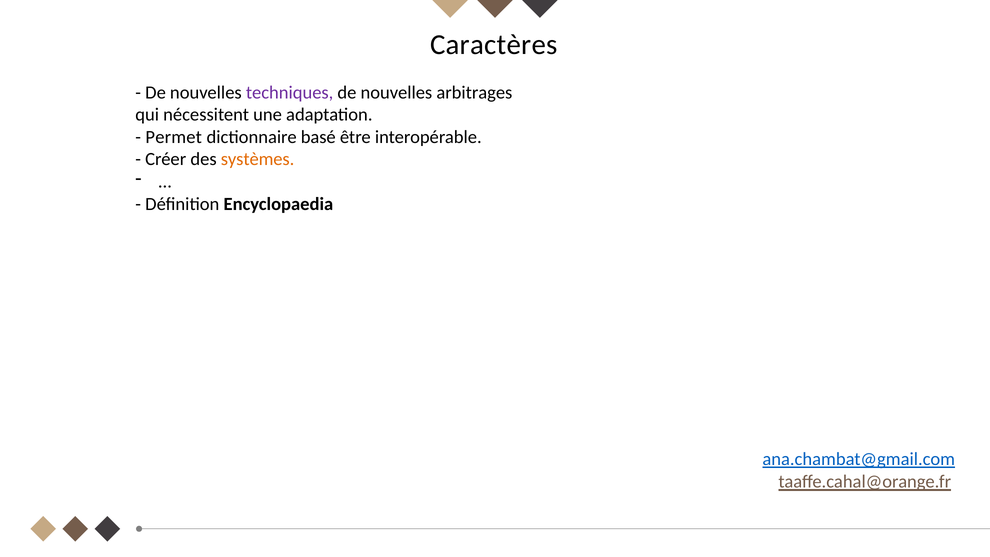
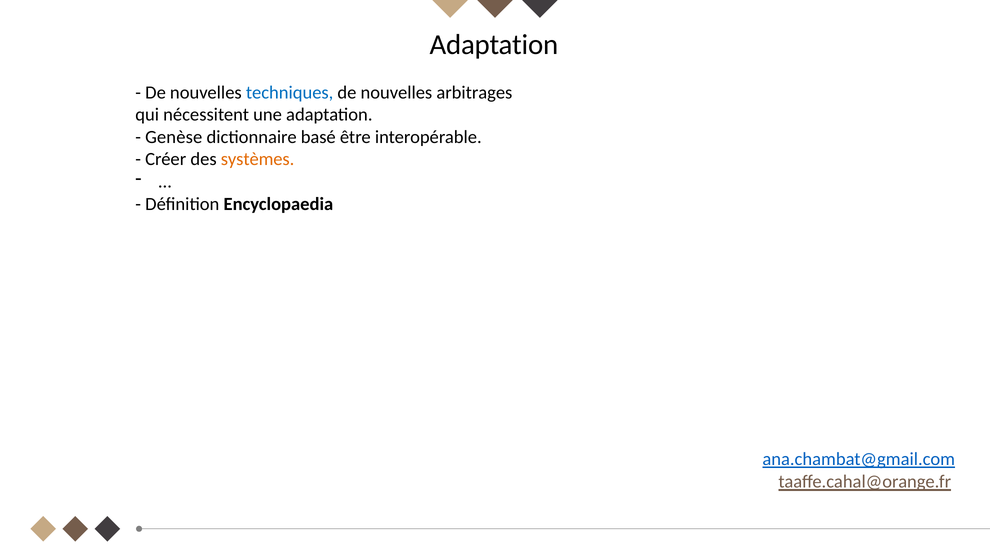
Caractères at (494, 45): Caractères -> Adaptation
techniques colour: purple -> blue
Permet: Permet -> Genèse
